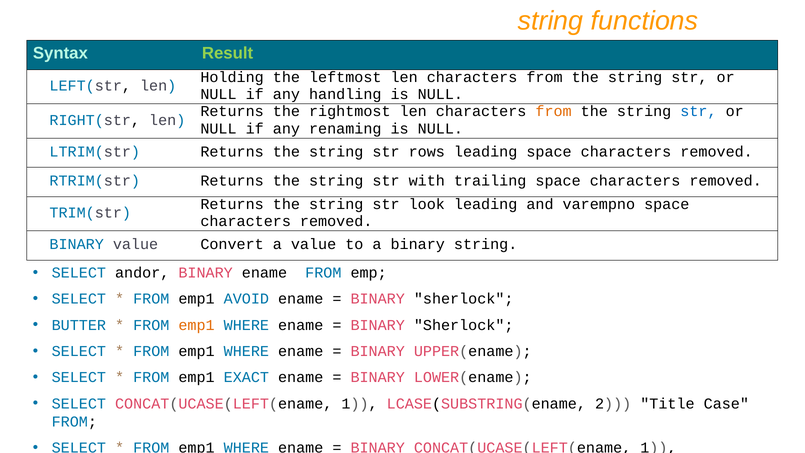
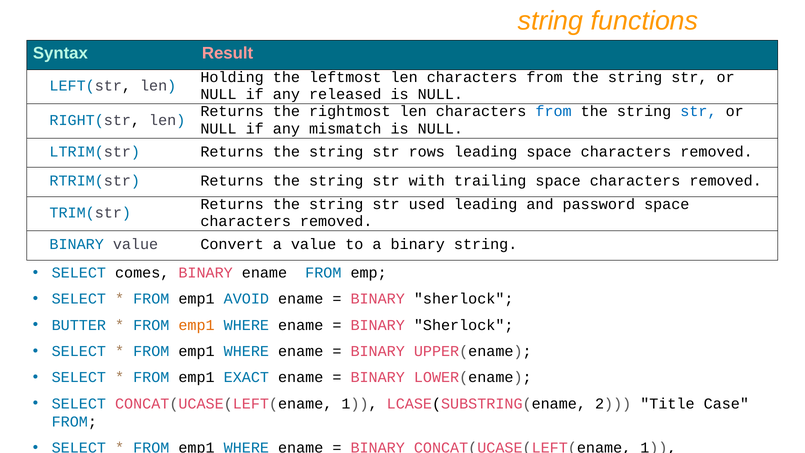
Result colour: light green -> pink
handling: handling -> released
from at (554, 111) colour: orange -> blue
renaming: renaming -> mismatch
look: look -> used
varempno: varempno -> password
andor: andor -> comes
